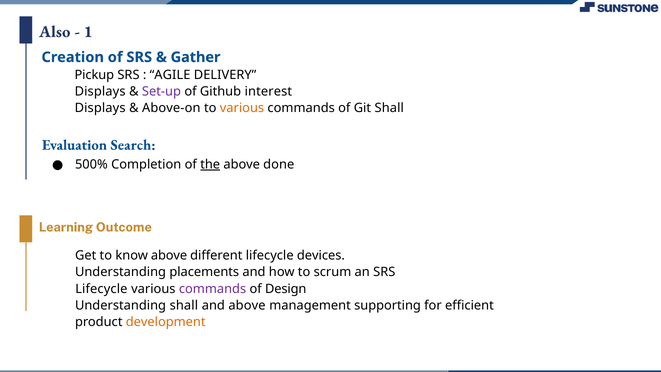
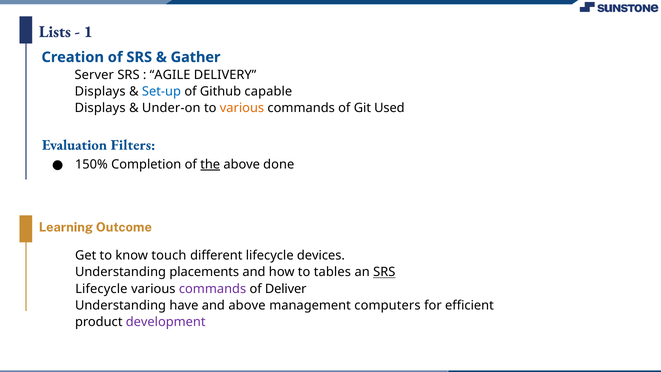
Also: Also -> Lists
Pickup: Pickup -> Server
Set-up colour: purple -> blue
interest: interest -> capable
Above-on: Above-on -> Under-on
Git Shall: Shall -> Used
Search: Search -> Filters
500%: 500% -> 150%
know above: above -> touch
scrum: scrum -> tables
SRS at (384, 272) underline: none -> present
Design: Design -> Deliver
Understanding shall: shall -> have
supporting: supporting -> computers
development colour: orange -> purple
